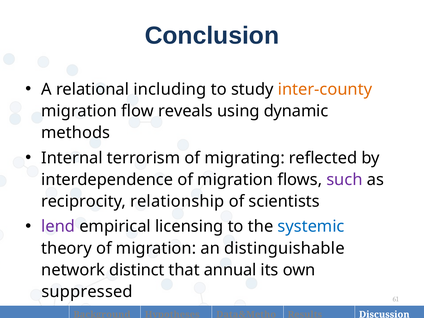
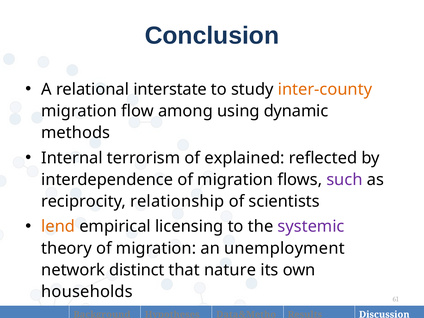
including: including -> interstate
reveals: reveals -> among
migrating: migrating -> explained
lend colour: purple -> orange
systemic colour: blue -> purple
distinguishable: distinguishable -> unemployment
annual: annual -> nature
suppressed: suppressed -> households
